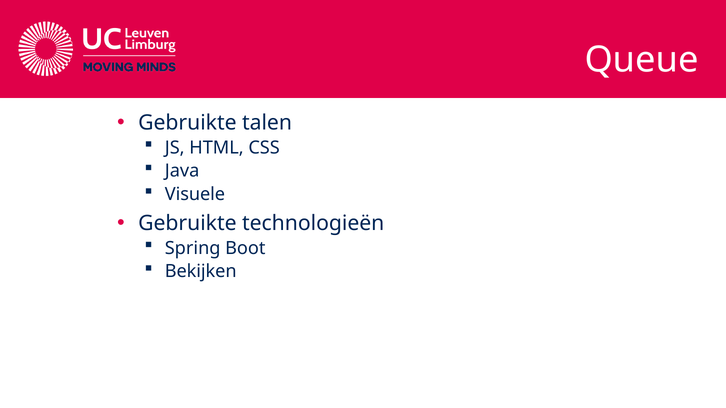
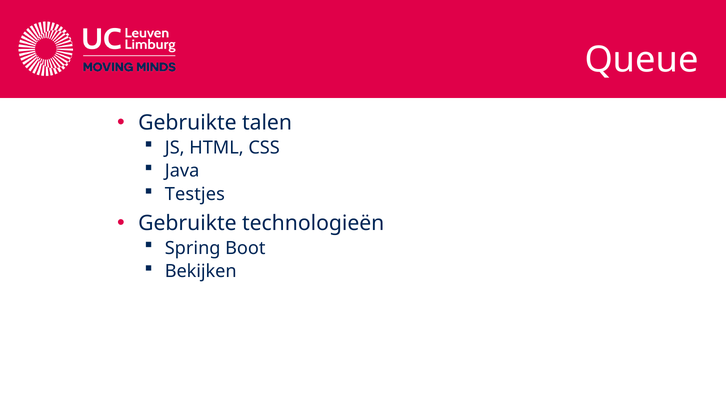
Visuele: Visuele -> Testjes
